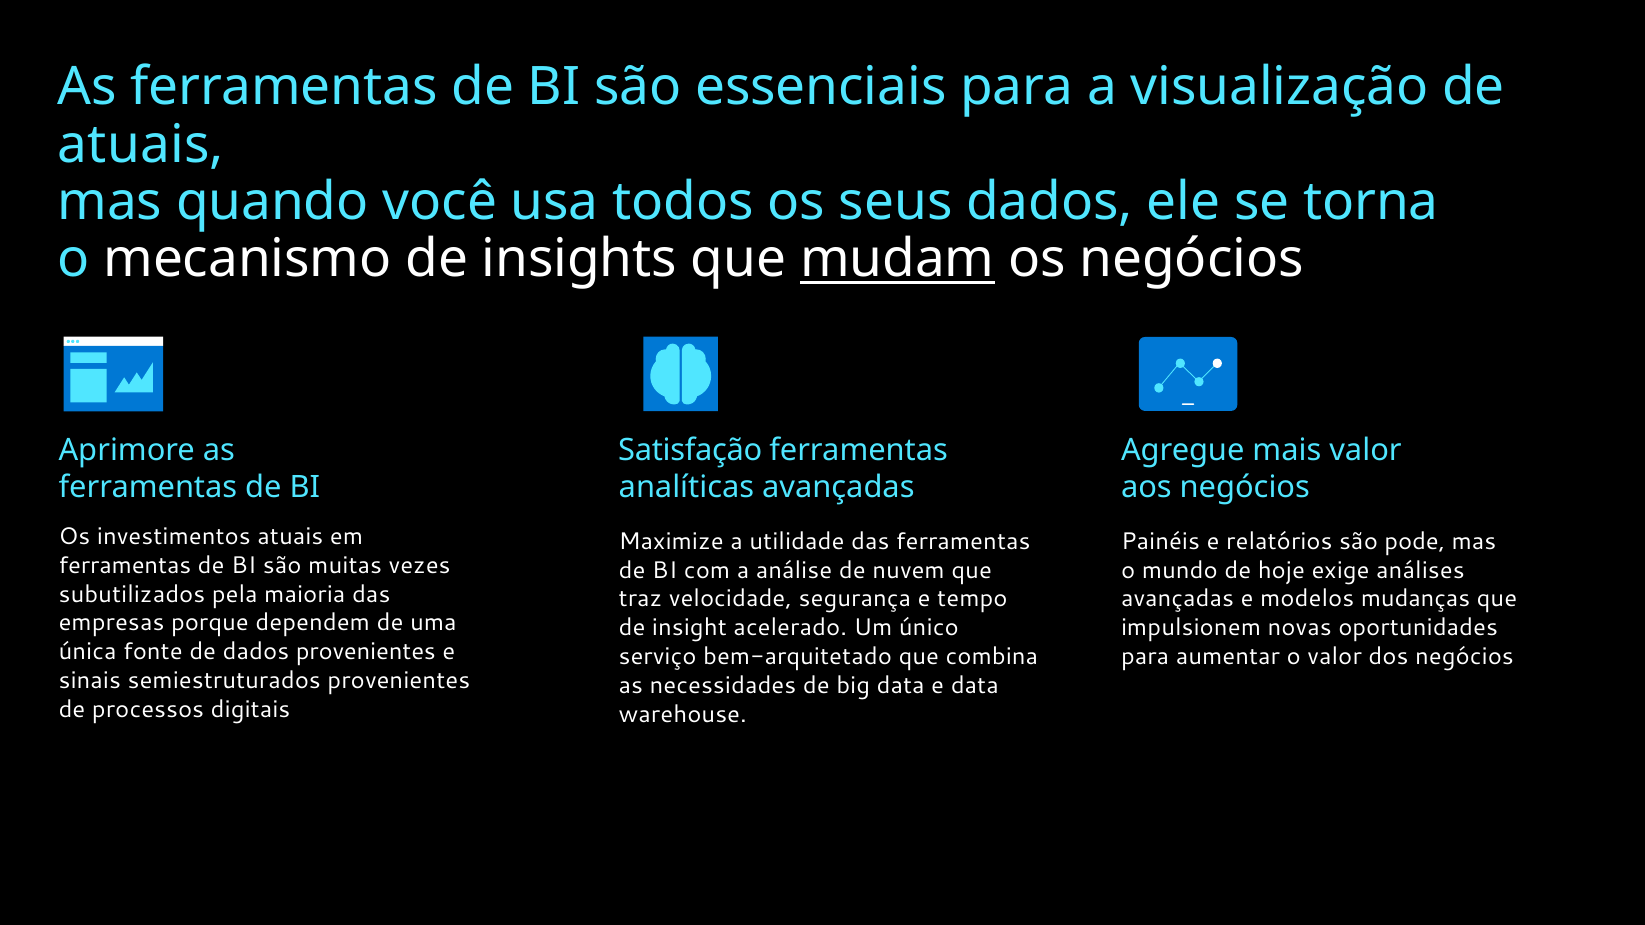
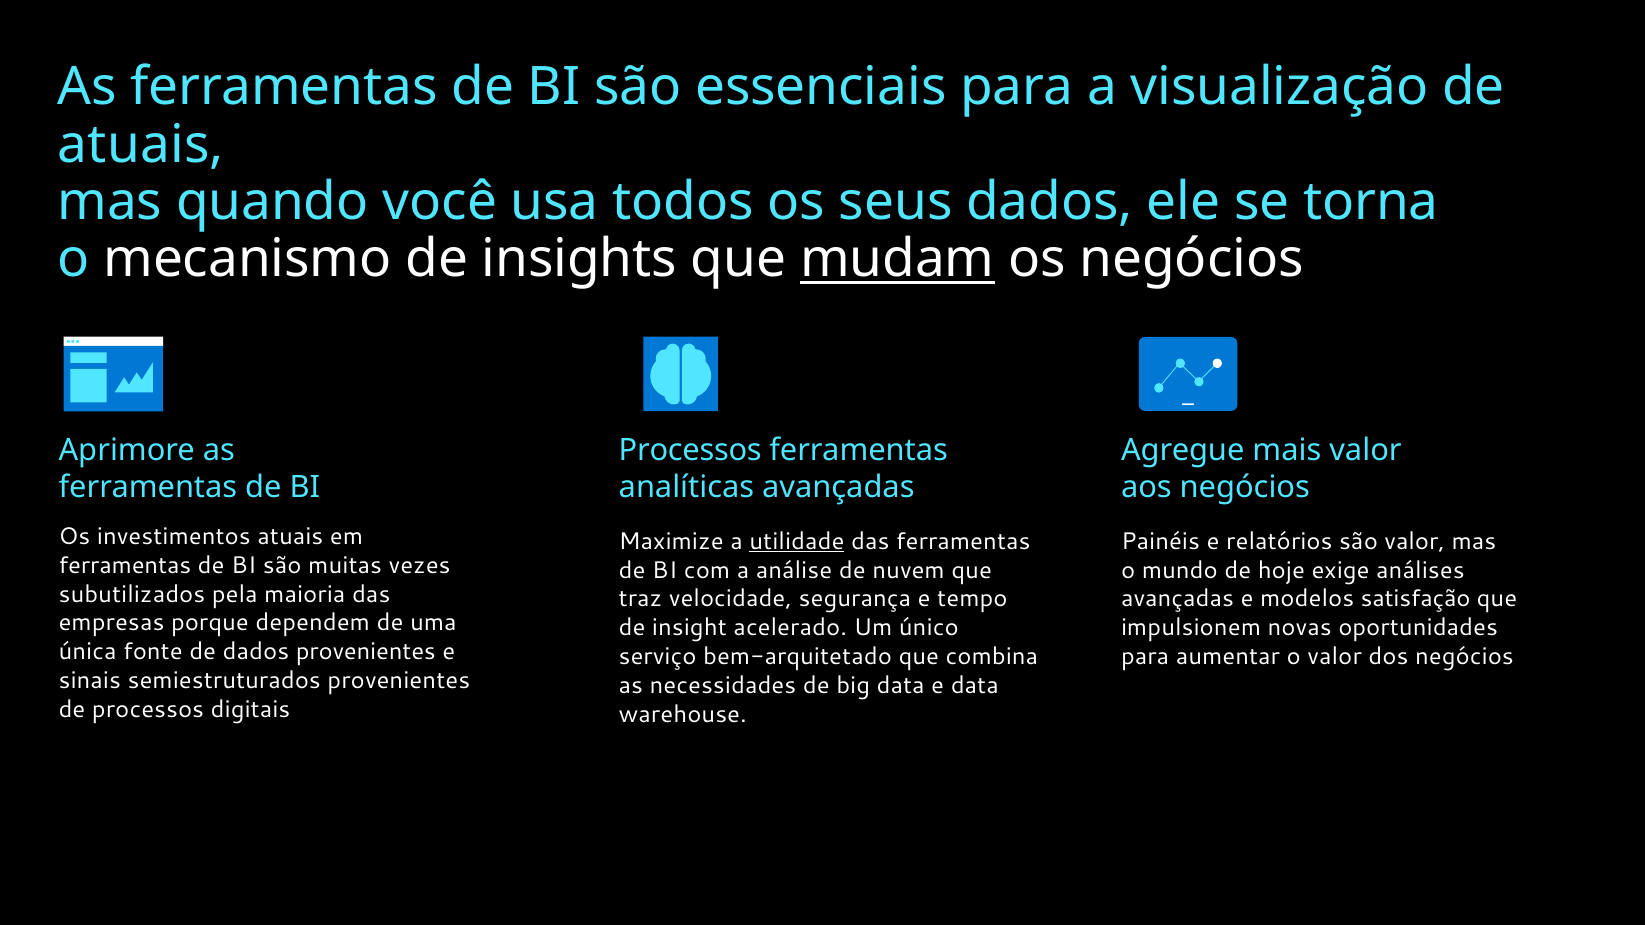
Satisfação at (690, 450): Satisfação -> Processos
utilidade underline: none -> present
são pode: pode -> valor
mudanças: mudanças -> satisfação
